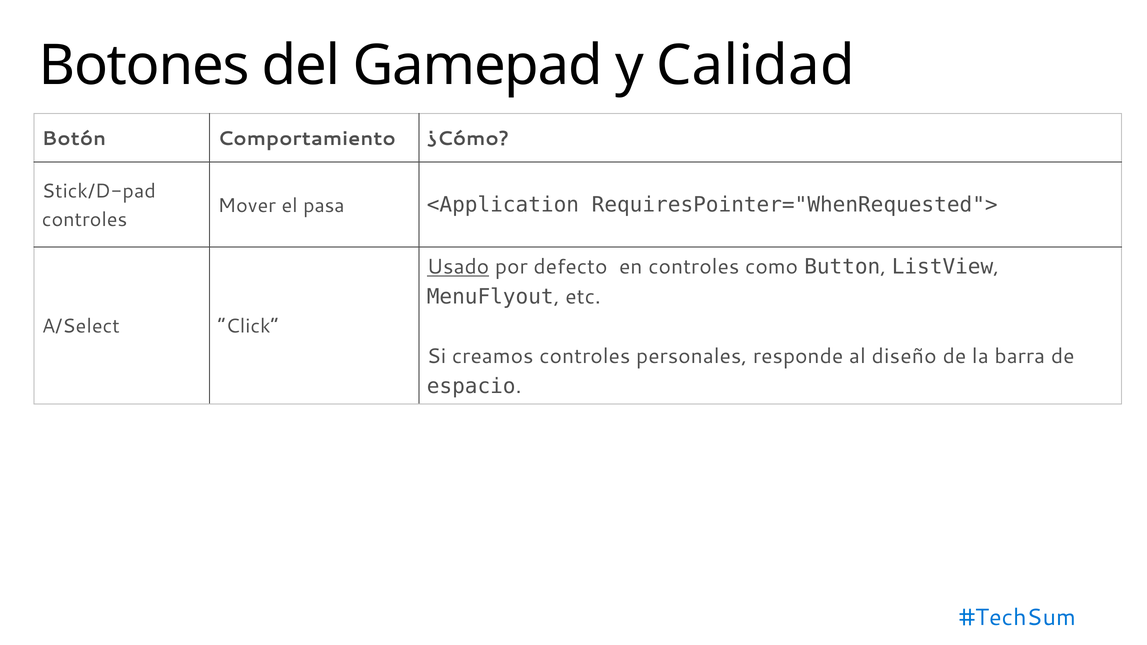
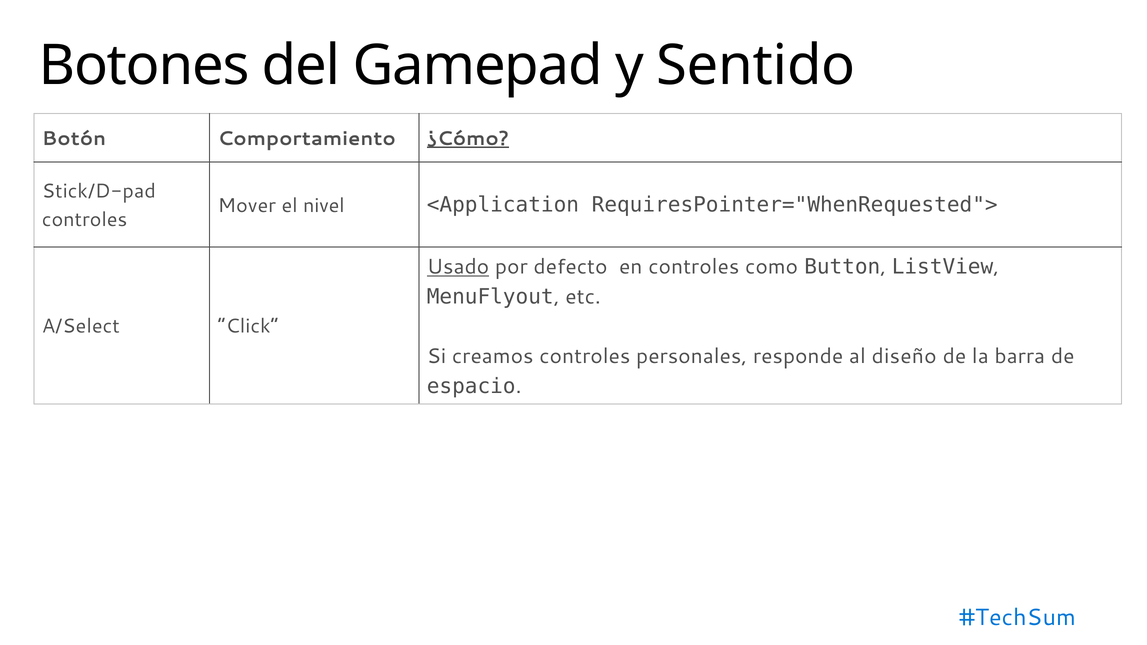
Calidad: Calidad -> Sentido
¿Cómo underline: none -> present
pasa: pasa -> nivel
